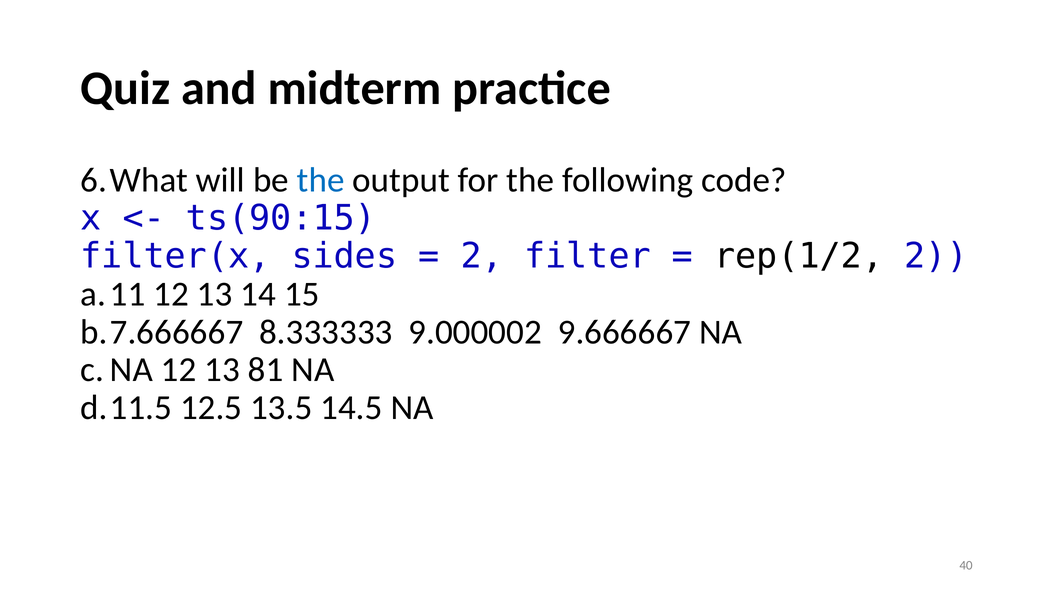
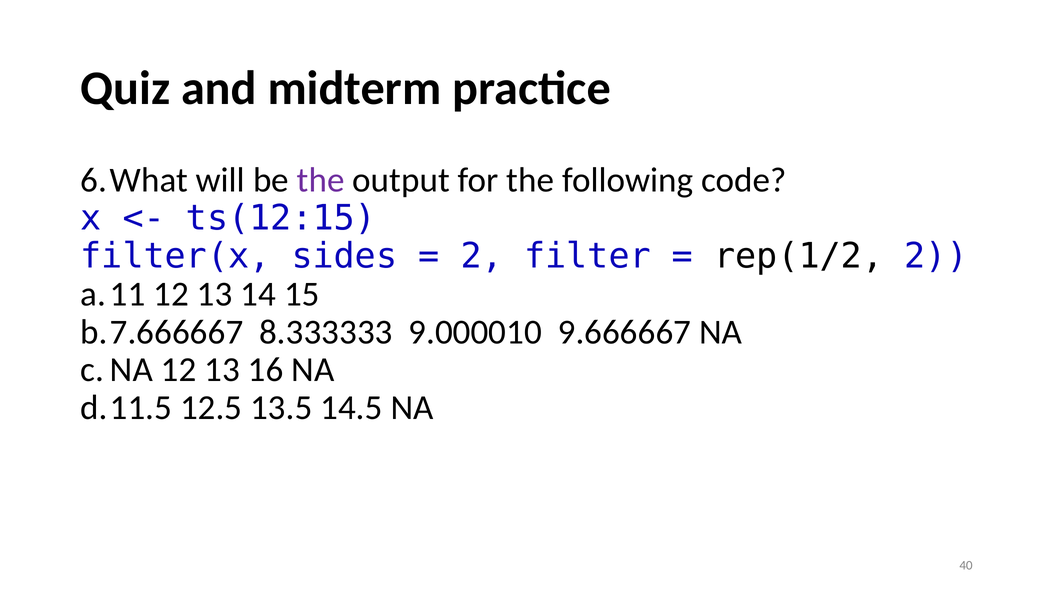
the at (321, 180) colour: blue -> purple
ts(90:15: ts(90:15 -> ts(12:15
9.000002: 9.000002 -> 9.000010
81: 81 -> 16
